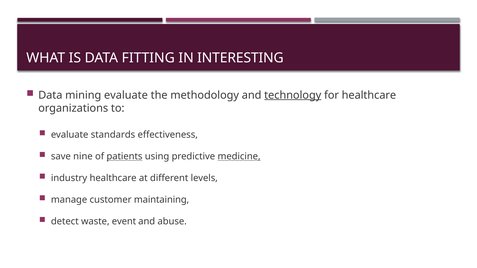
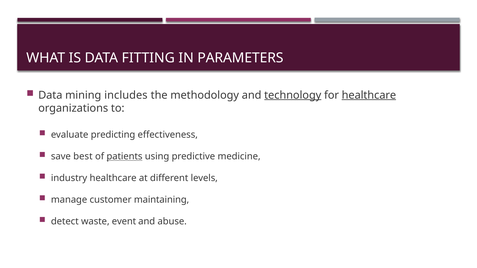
INTERESTING: INTERESTING -> PARAMETERS
mining evaluate: evaluate -> includes
healthcare at (369, 95) underline: none -> present
standards: standards -> predicting
nine: nine -> best
medicine underline: present -> none
